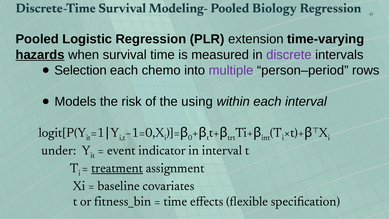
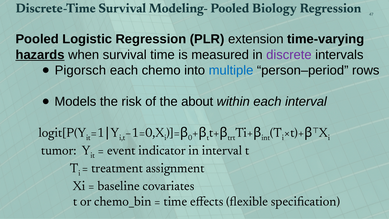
Selection: Selection -> Pigorsch
multiple colour: purple -> blue
using: using -> about
under: under -> tumor
treatment underline: present -> none
fitness_bin: fitness_bin -> chemo_bin
